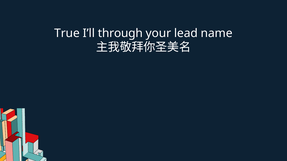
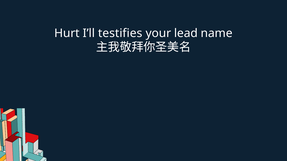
True: True -> Hurt
through: through -> testifies
